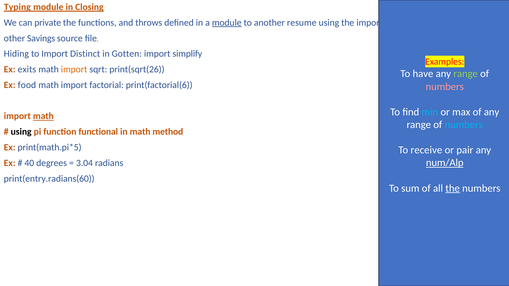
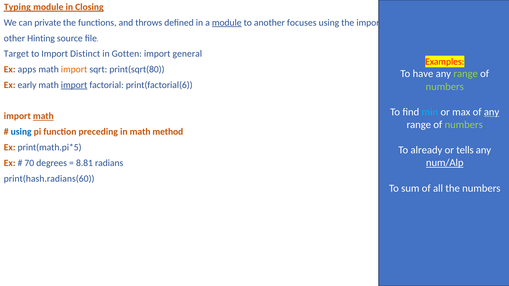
resume: resume -> focuses
Savings: Savings -> Hinting
Hiding: Hiding -> Target
simplify: simplify -> general
exits: exits -> apps
print(sqrt(26: print(sqrt(26 -> print(sqrt(80
food: food -> early
import at (74, 85) underline: none -> present
numbers at (445, 87) colour: pink -> light green
any at (492, 112) underline: none -> present
numbers at (464, 125) colour: light blue -> light green
using at (21, 132) colour: black -> blue
functional: functional -> preceding
receive: receive -> already
pair: pair -> tells
40: 40 -> 70
3.04: 3.04 -> 8.81
print(entry.radians(60: print(entry.radians(60 -> print(hash.radians(60
the at (453, 188) underline: present -> none
